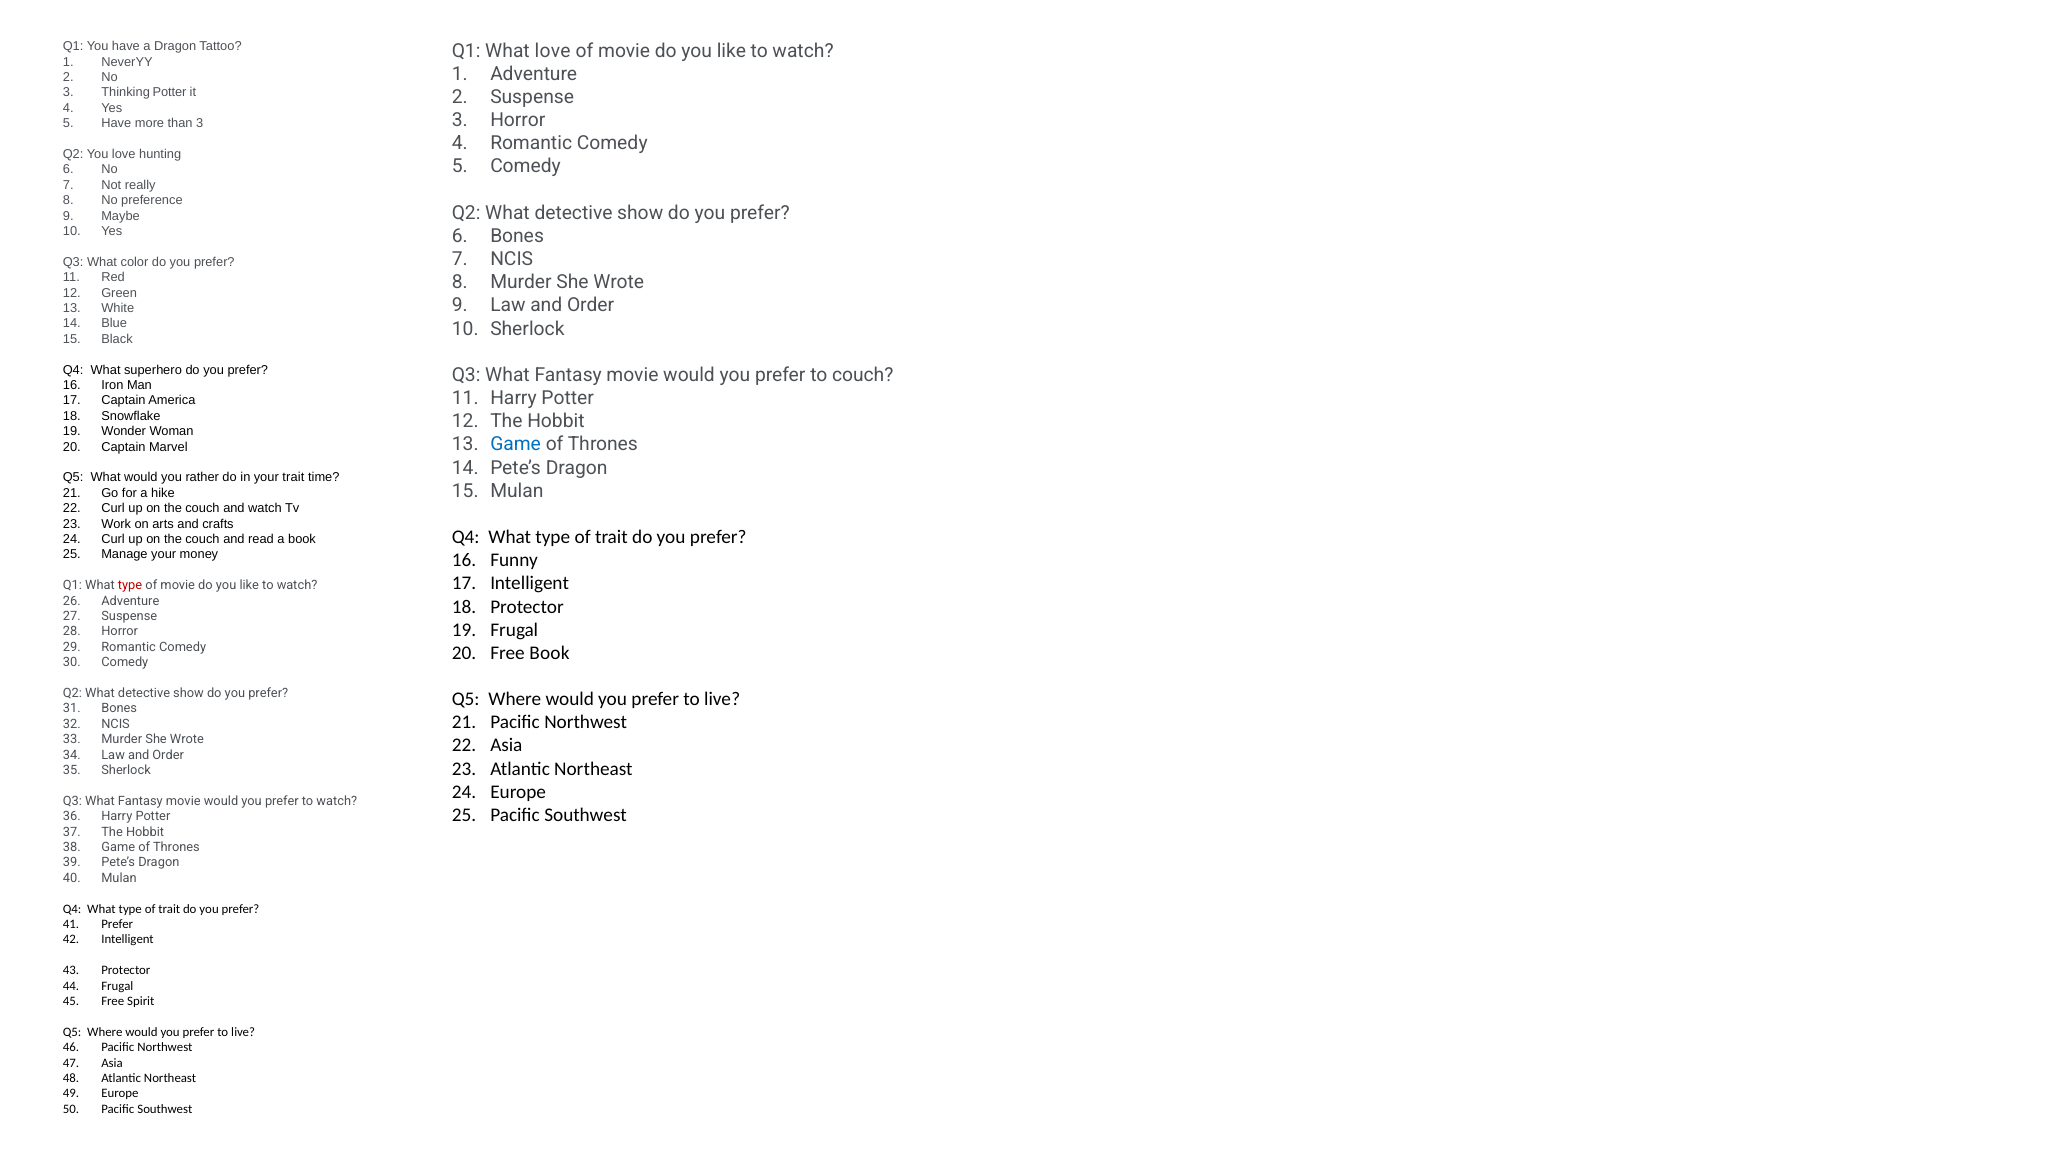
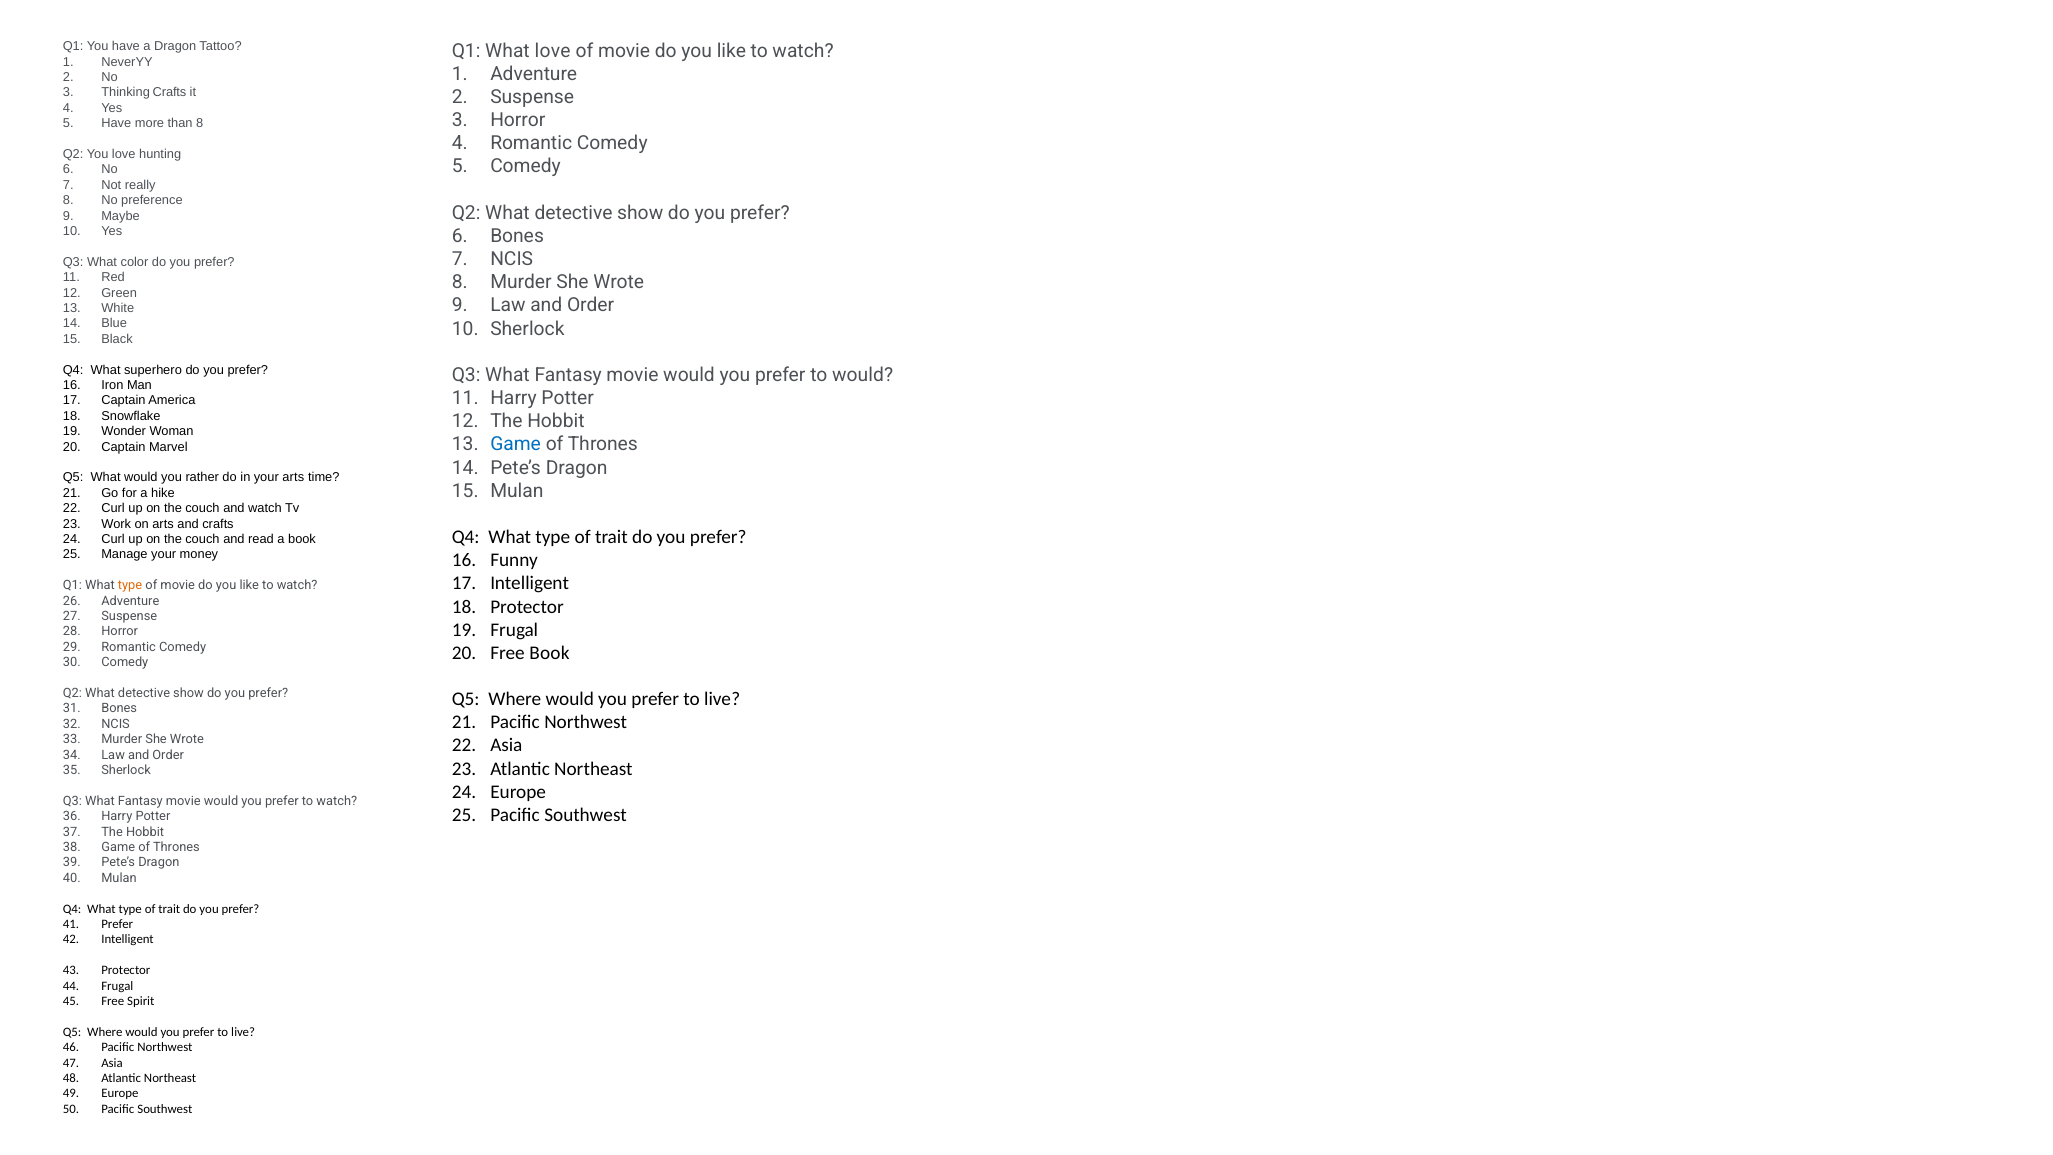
Thinking Potter: Potter -> Crafts
than 3: 3 -> 8
to couch: couch -> would
your trait: trait -> arts
type at (130, 585) colour: red -> orange
